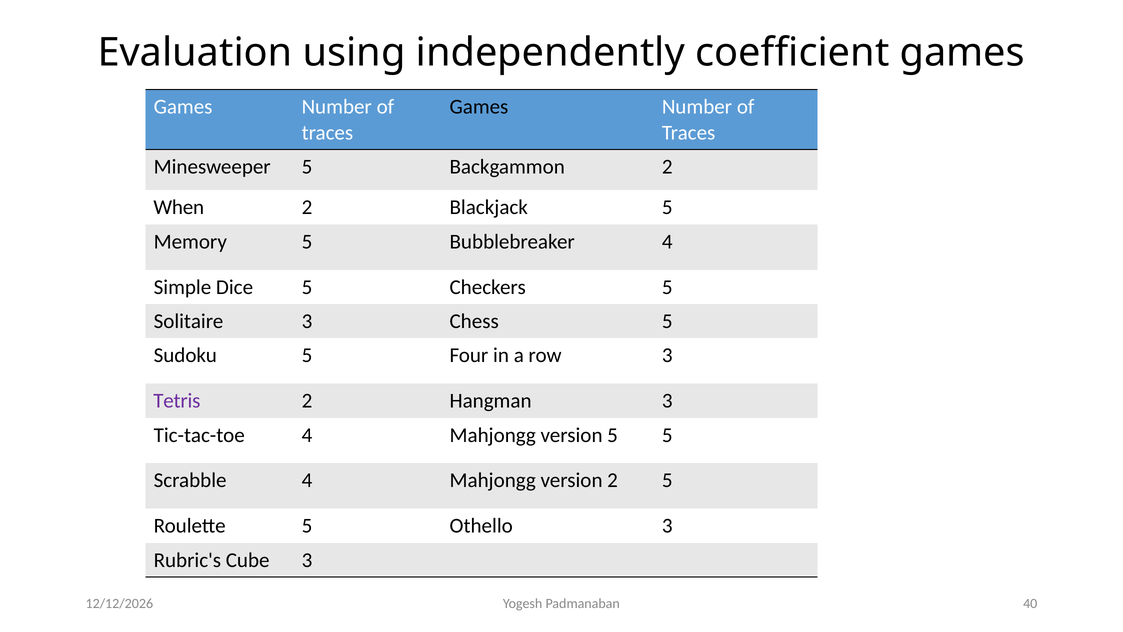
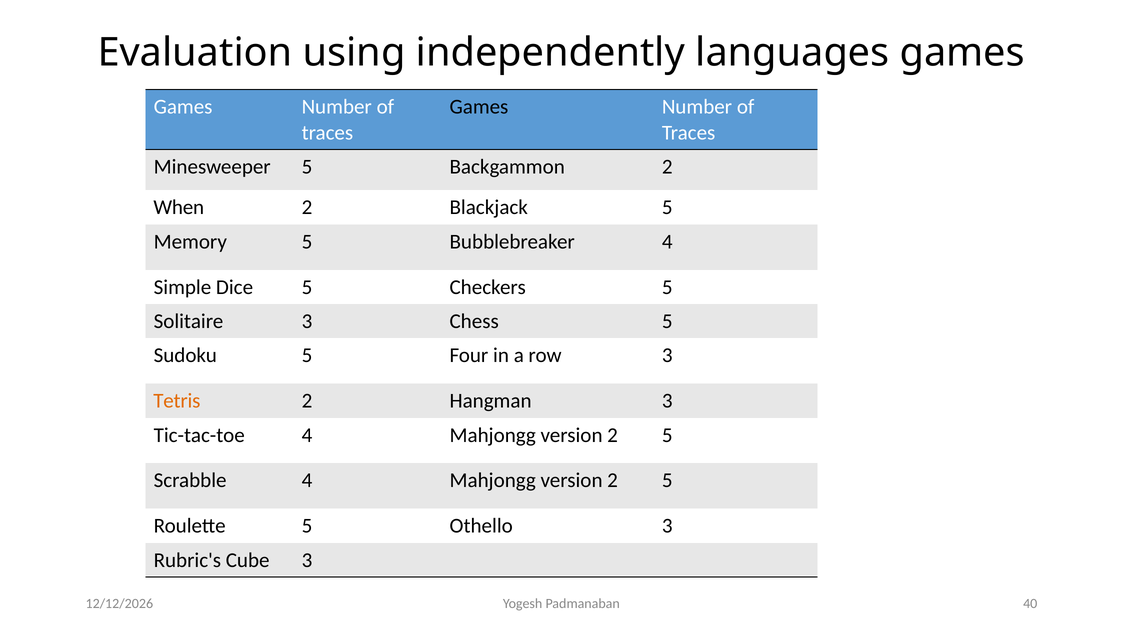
coefficient: coefficient -> languages
Tetris colour: purple -> orange
5 at (613, 435): 5 -> 2
